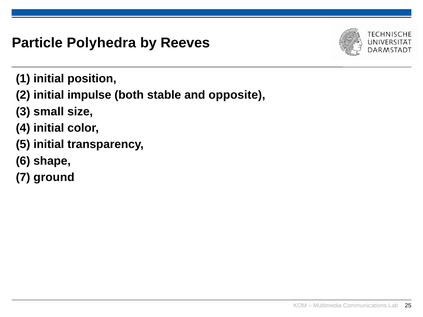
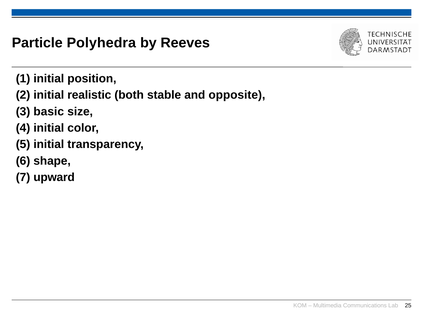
impulse: impulse -> realistic
small: small -> basic
ground: ground -> upward
